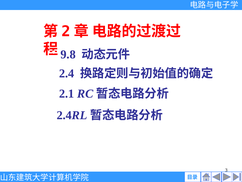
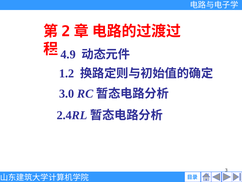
9.8: 9.8 -> 4.9
2.4: 2.4 -> 1.2
2.1: 2.1 -> 3.0
